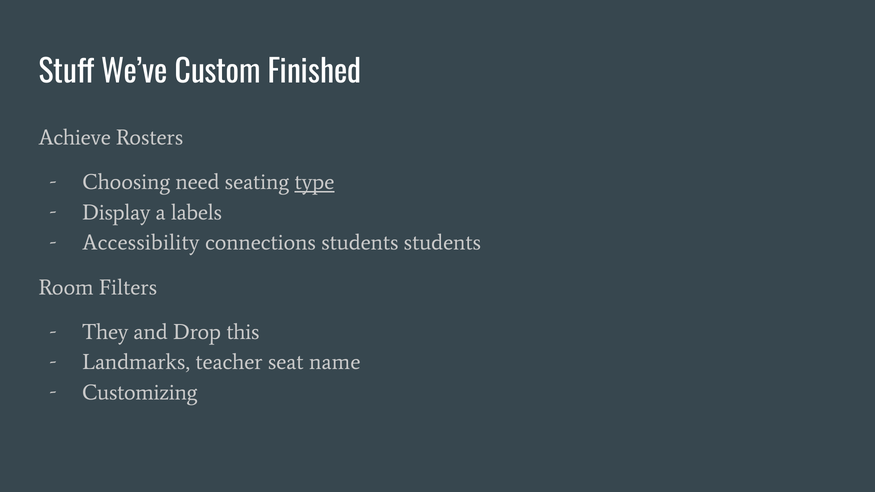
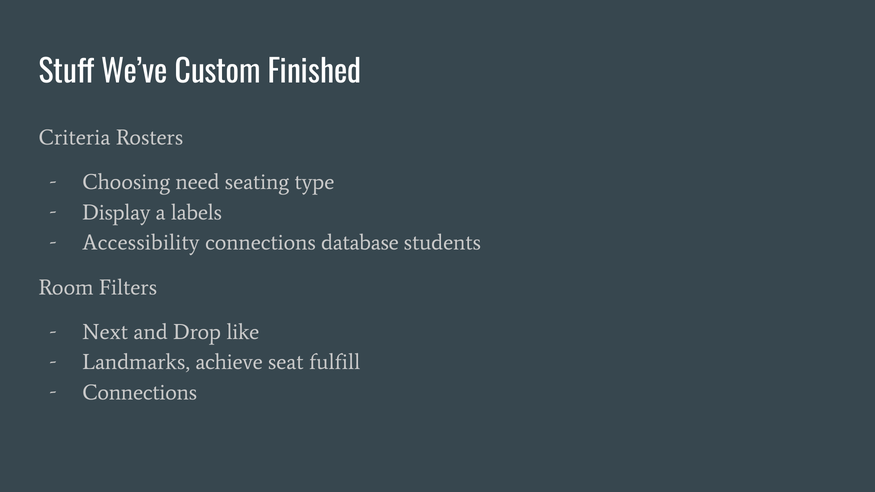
Achieve: Achieve -> Criteria
type underline: present -> none
connections students: students -> database
They: They -> Next
this: this -> like
teacher: teacher -> achieve
name: name -> fulfill
Customizing at (140, 393): Customizing -> Connections
